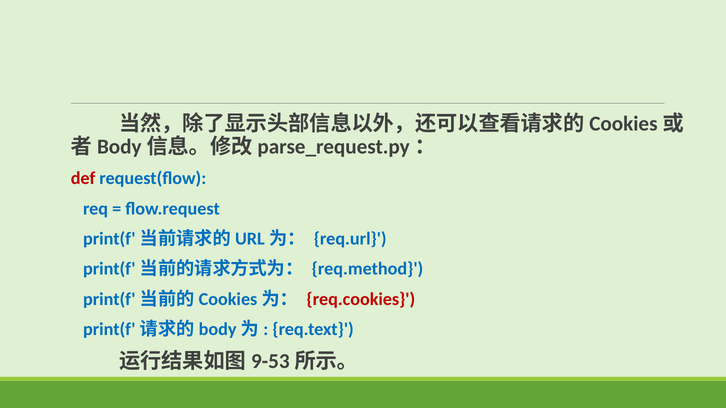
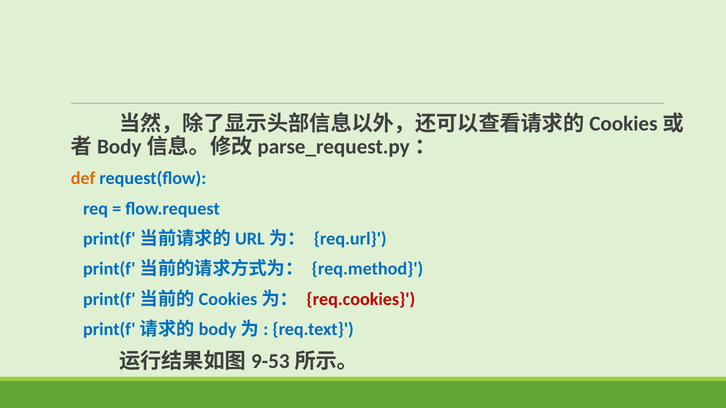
def colour: red -> orange
